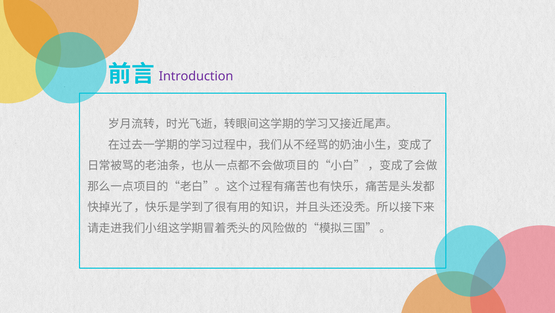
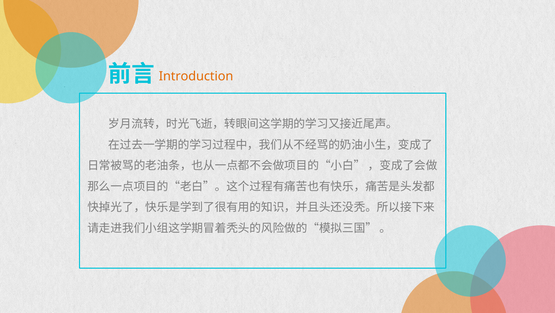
Introduction colour: purple -> orange
